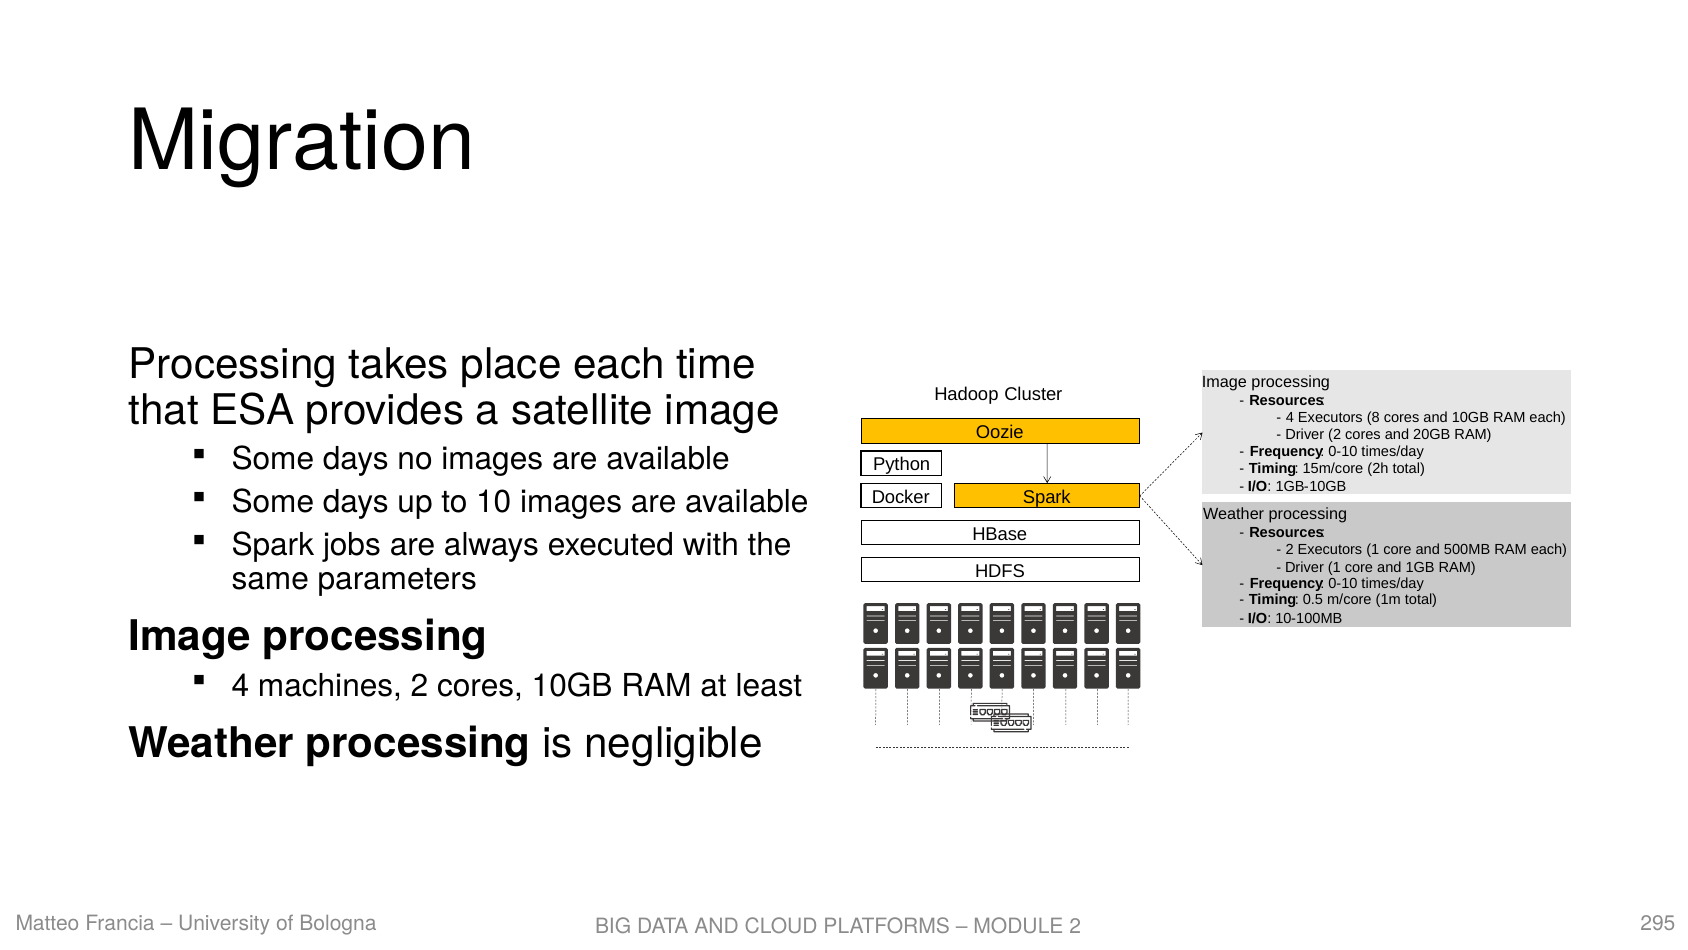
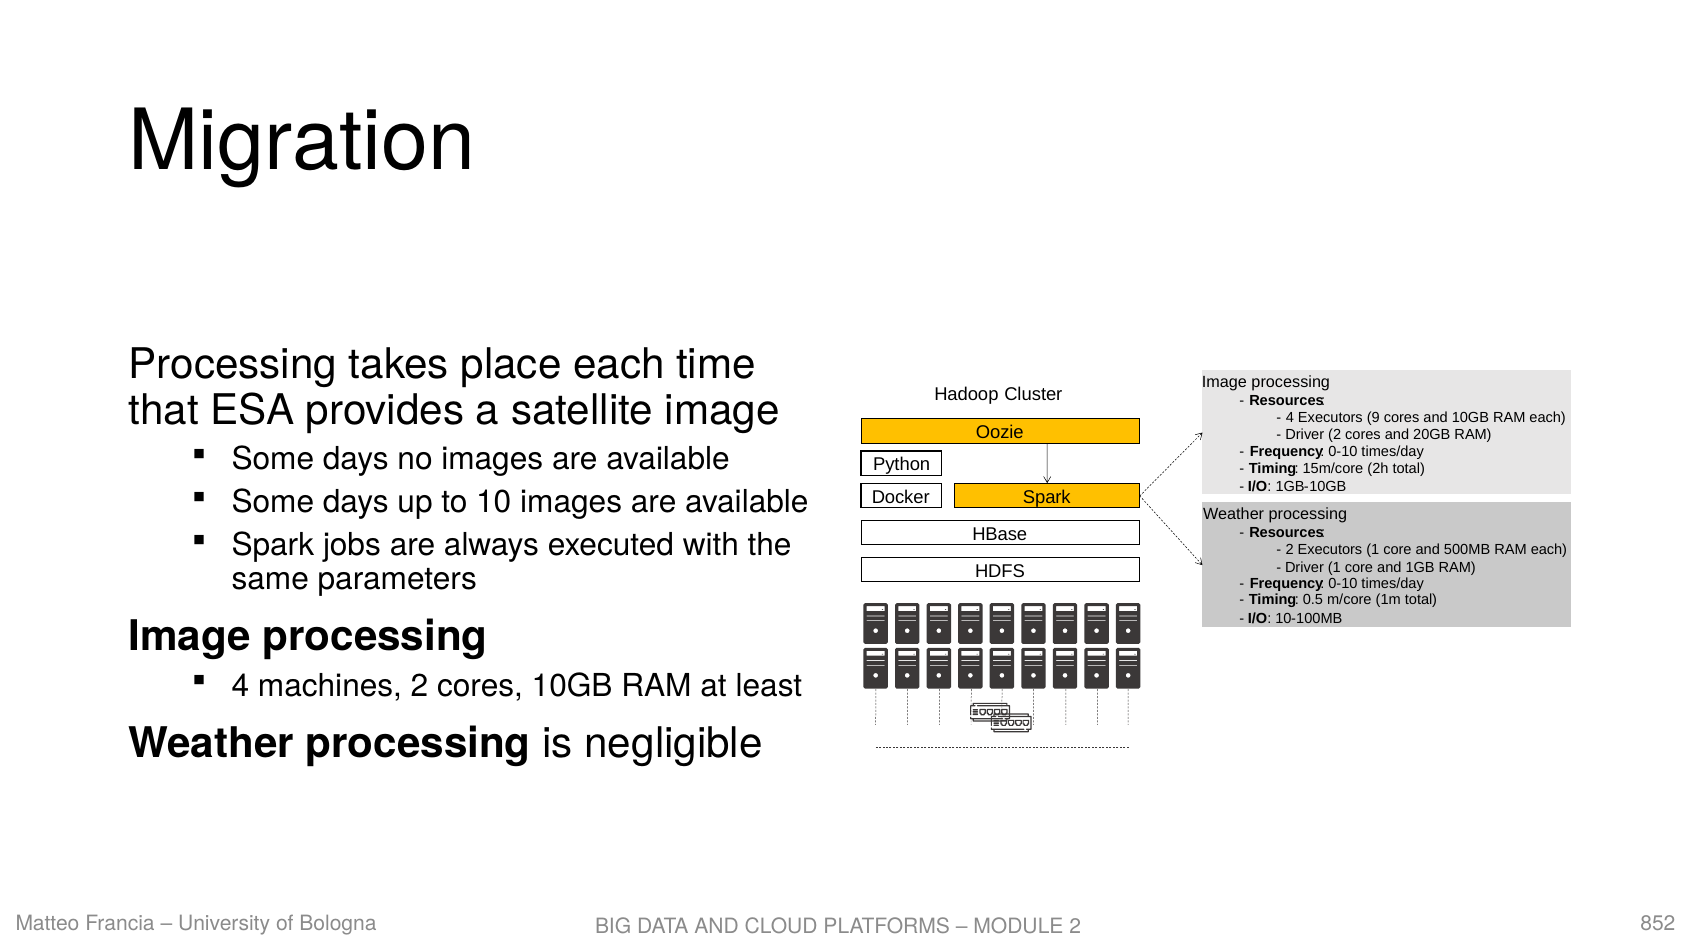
8: 8 -> 9
295: 295 -> 852
